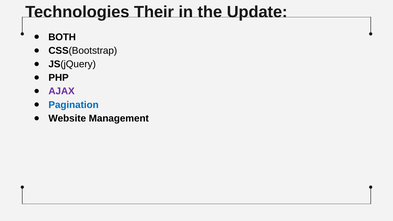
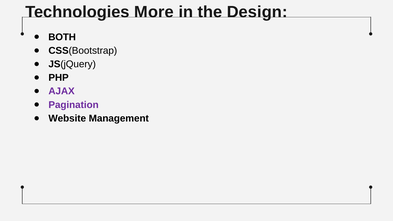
Their: Their -> More
Update: Update -> Design
Pagination colour: blue -> purple
